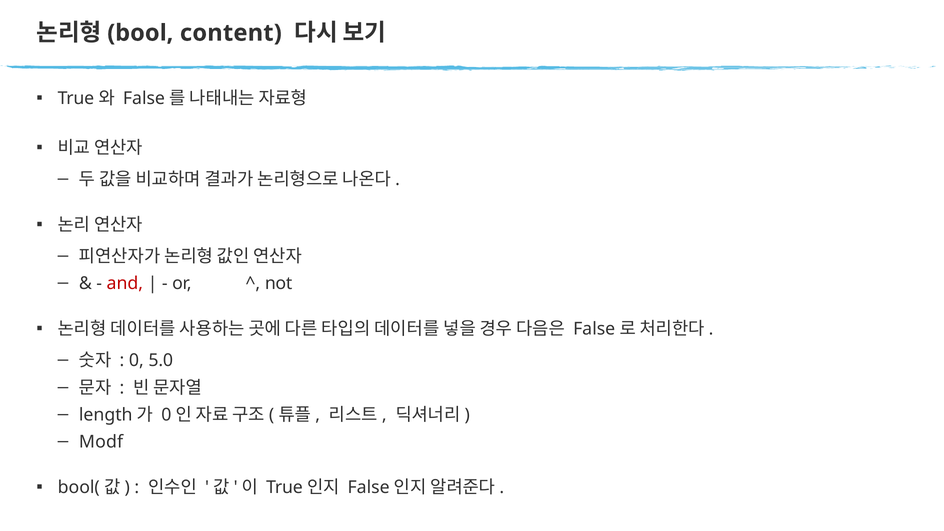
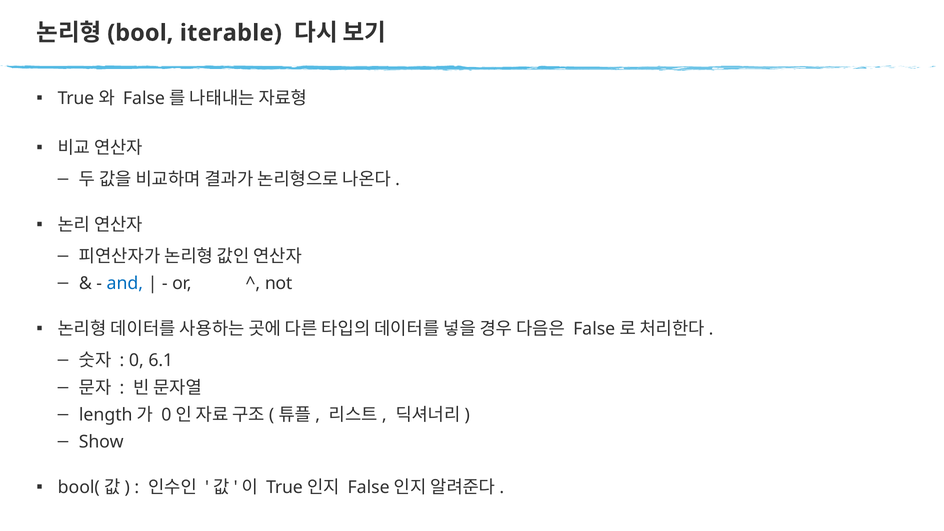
content: content -> iterable
and colour: red -> blue
5.0: 5.0 -> 6.1
Modf: Modf -> Show
